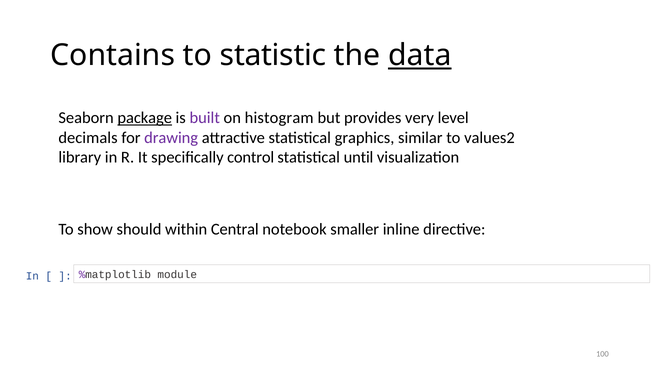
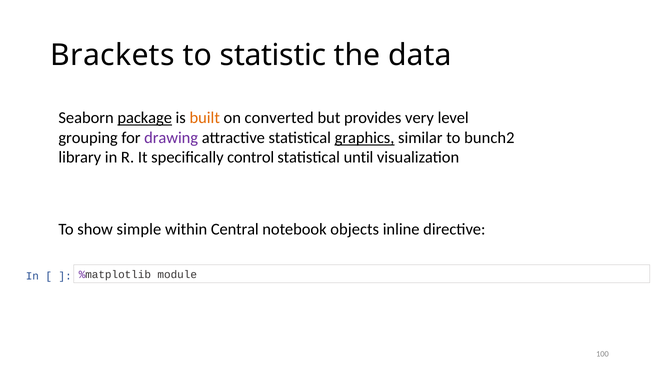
Contains: Contains -> Brackets
data underline: present -> none
built colour: purple -> orange
histogram: histogram -> converted
decimals: decimals -> grouping
graphics underline: none -> present
values2: values2 -> bunch2
should: should -> simple
smaller: smaller -> objects
